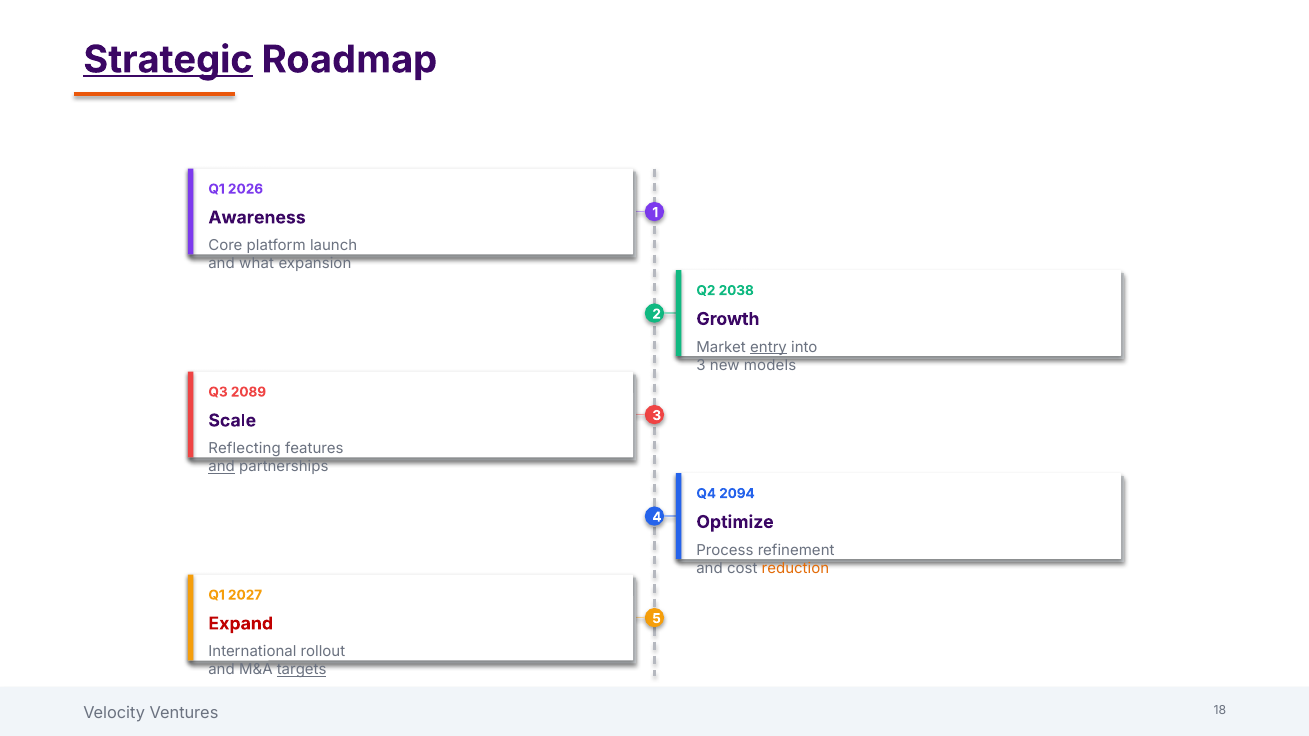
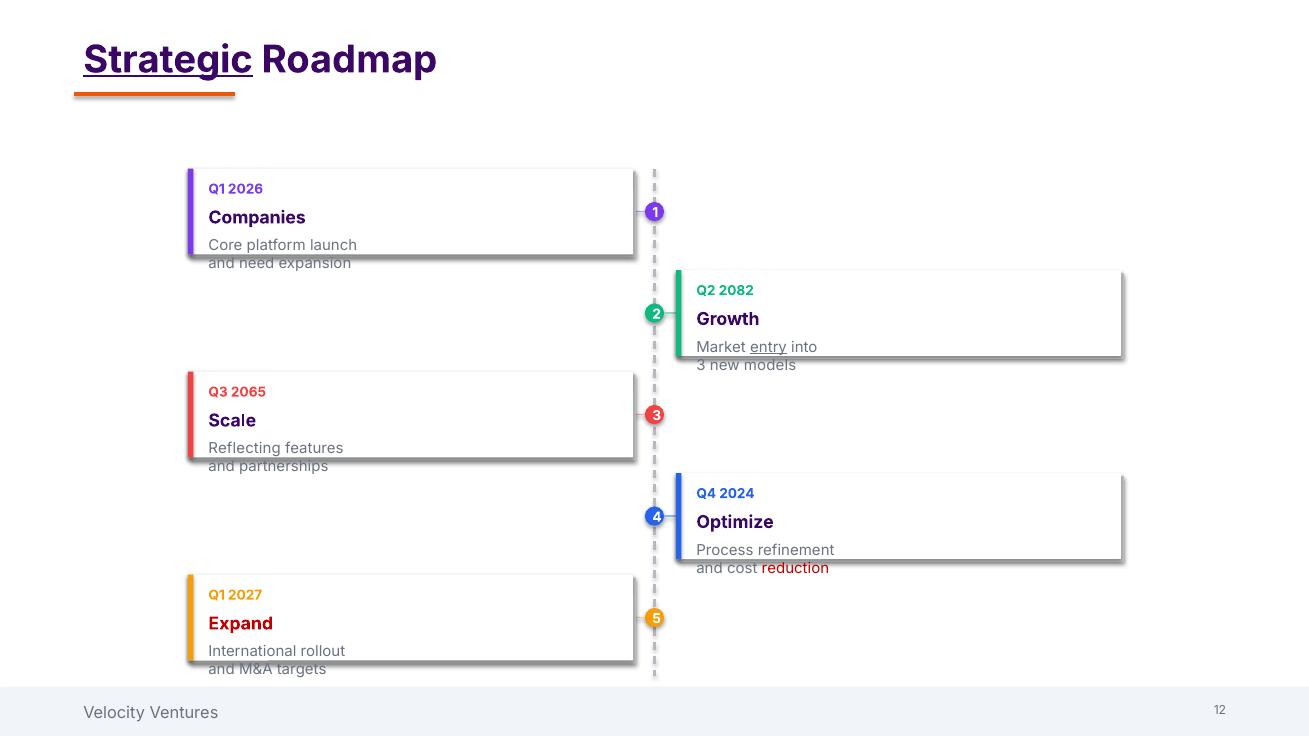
Awareness: Awareness -> Companies
what: what -> need
2038: 2038 -> 2082
2089: 2089 -> 2065
and at (222, 467) underline: present -> none
2094: 2094 -> 2024
reduction colour: orange -> red
targets underline: present -> none
18: 18 -> 12
